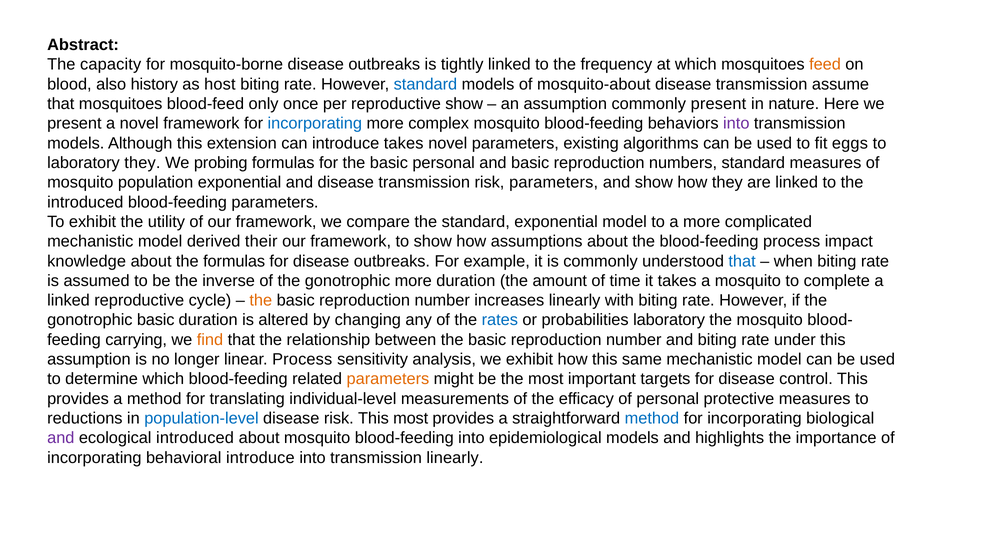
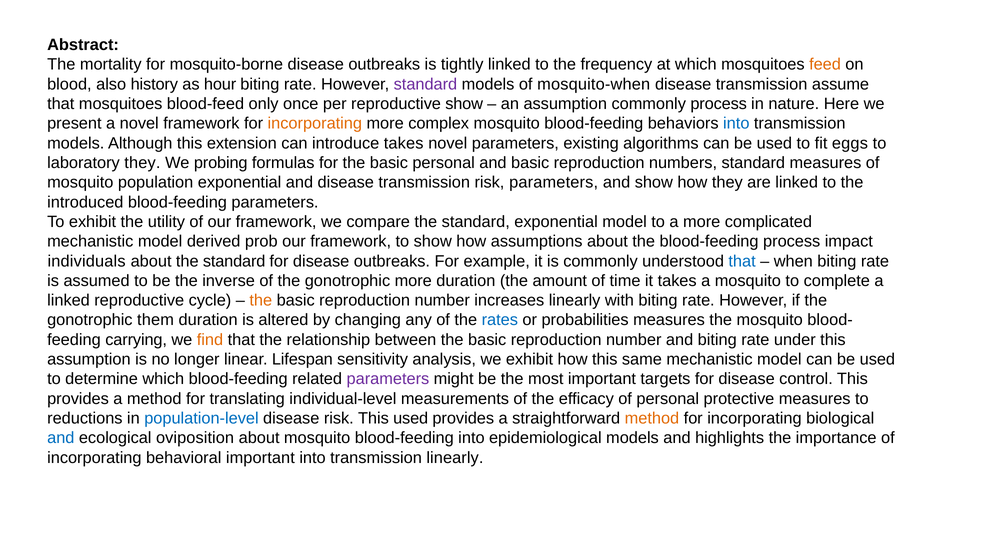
capacity: capacity -> mortality
host: host -> hour
standard at (425, 84) colour: blue -> purple
mosquito-about: mosquito-about -> mosquito-when
commonly present: present -> process
incorporating at (315, 124) colour: blue -> orange
into at (736, 124) colour: purple -> blue
their: their -> prob
knowledge: knowledge -> individuals
about the formulas: formulas -> standard
gonotrophic basic: basic -> them
probabilities laboratory: laboratory -> measures
linear Process: Process -> Lifespan
parameters at (388, 379) colour: orange -> purple
This most: most -> used
method at (652, 418) colour: blue -> orange
and at (61, 438) colour: purple -> blue
ecological introduced: introduced -> oviposition
behavioral introduce: introduce -> important
